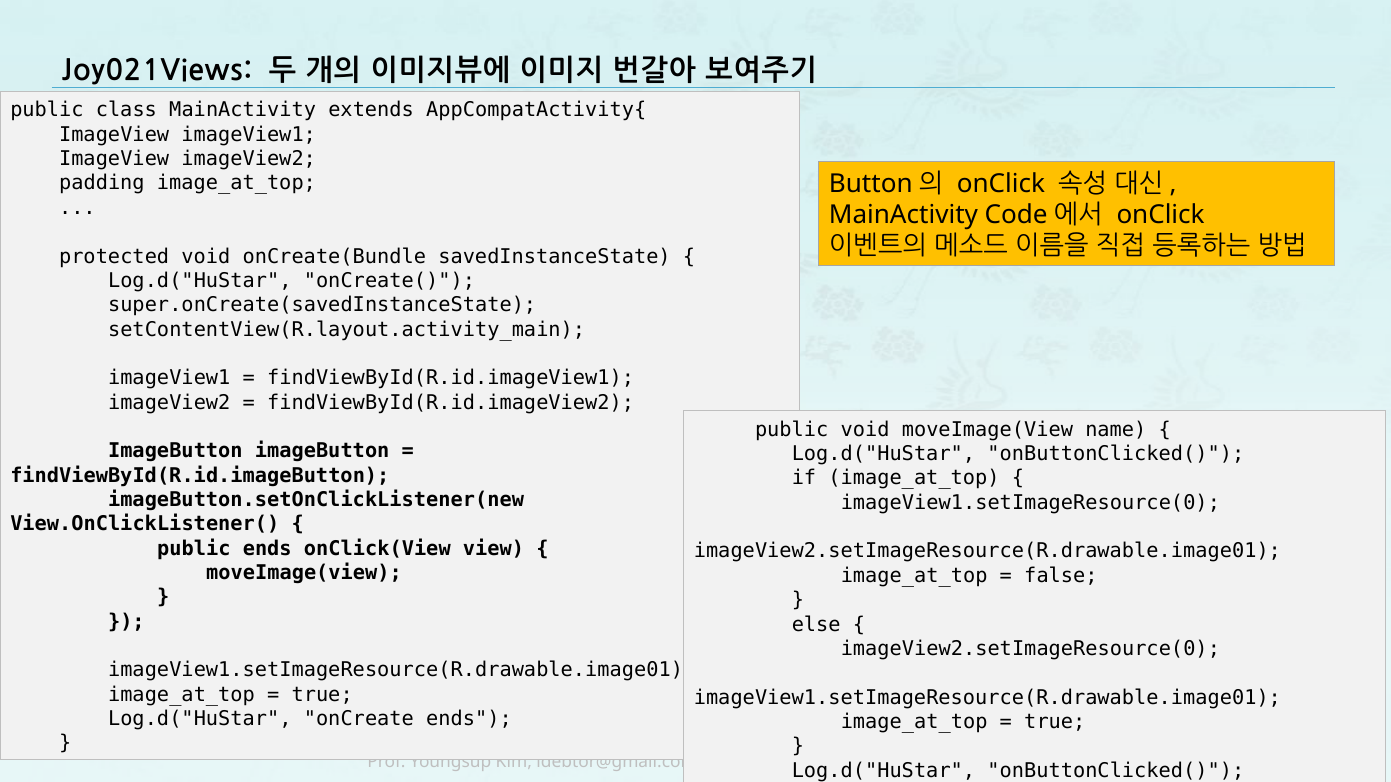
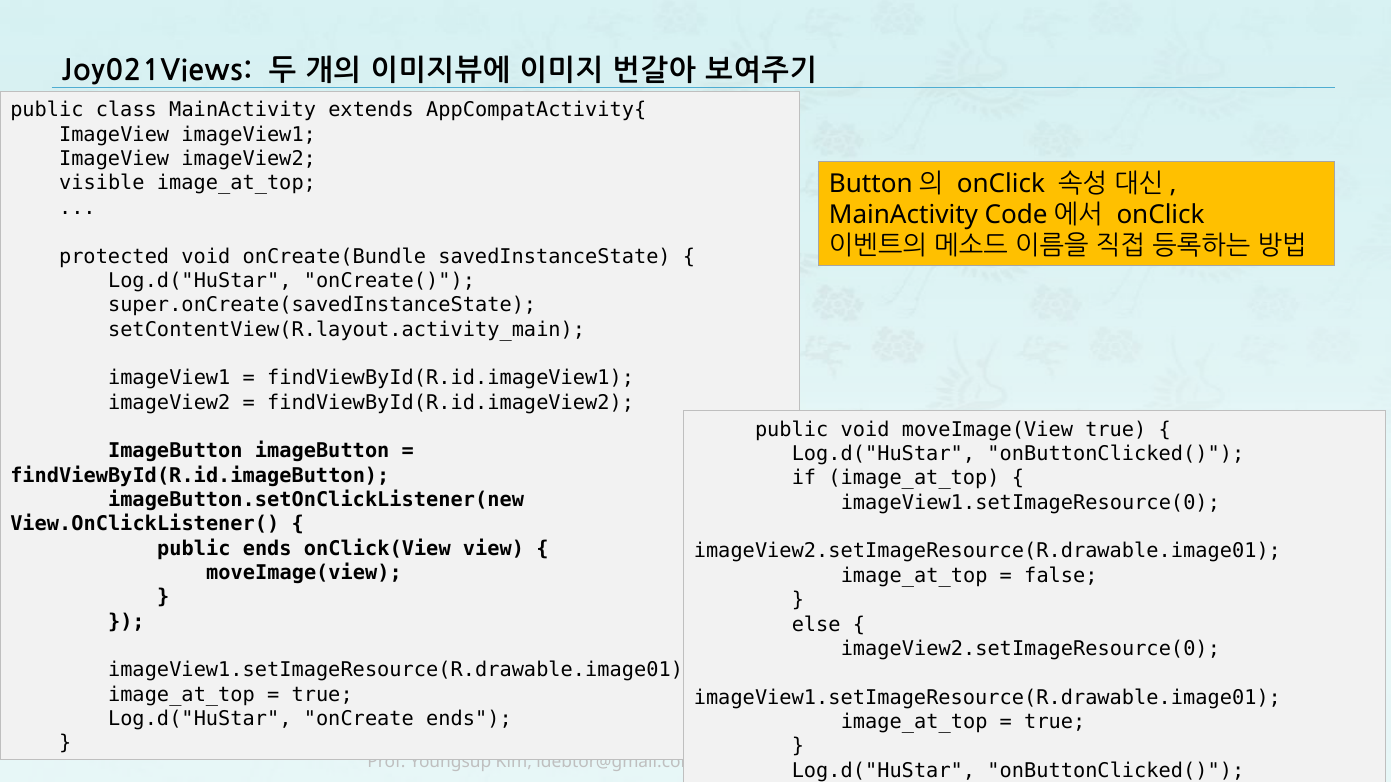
padding: padding -> visible
moveImage(View name: name -> true
